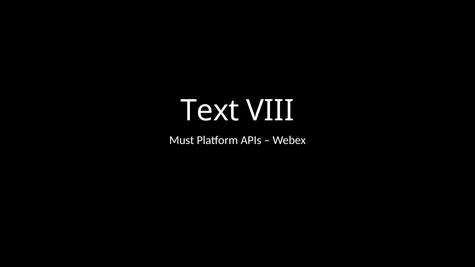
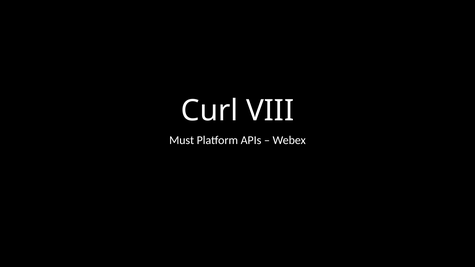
Text: Text -> Curl
